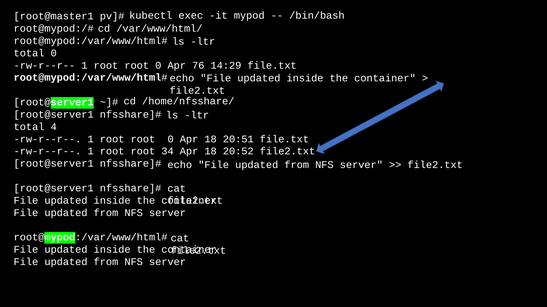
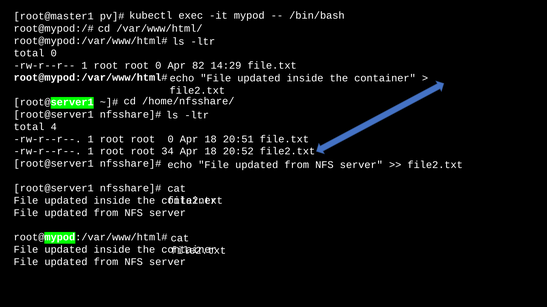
76: 76 -> 82
